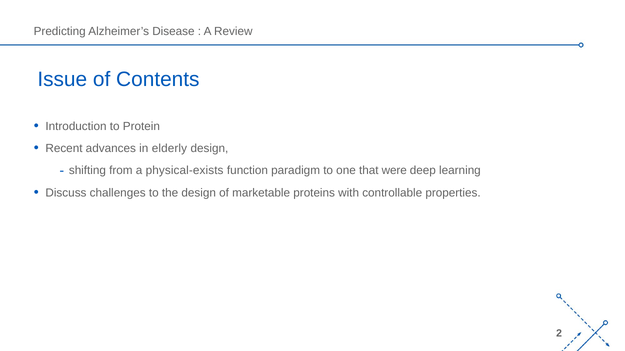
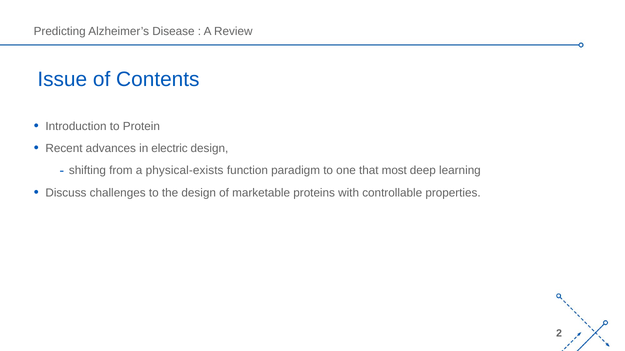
elderly: elderly -> electric
were: were -> most
